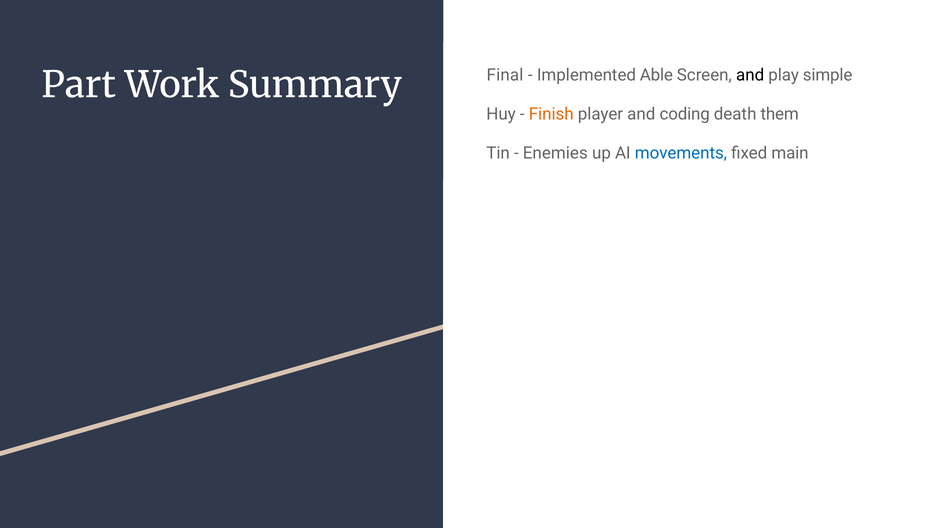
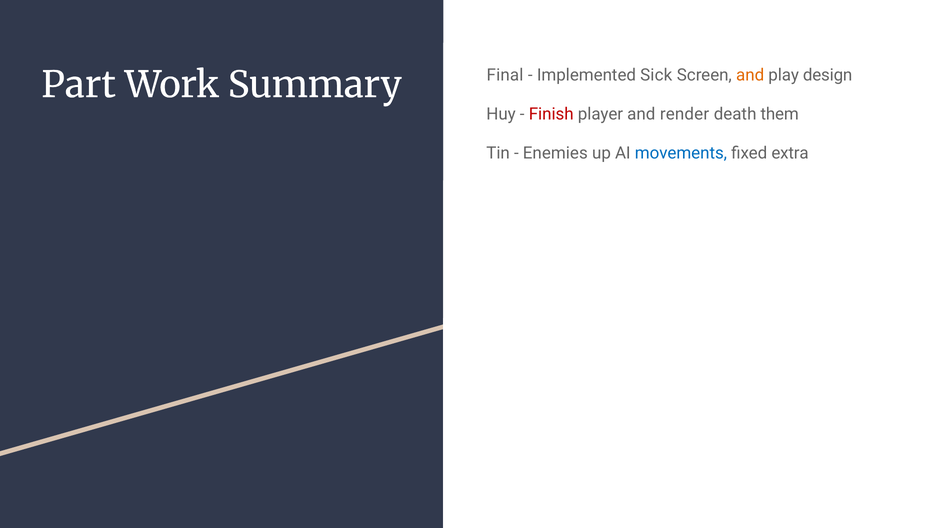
Able: Able -> Sick
and at (750, 75) colour: black -> orange
simple: simple -> design
Finish colour: orange -> red
coding: coding -> render
main: main -> extra
